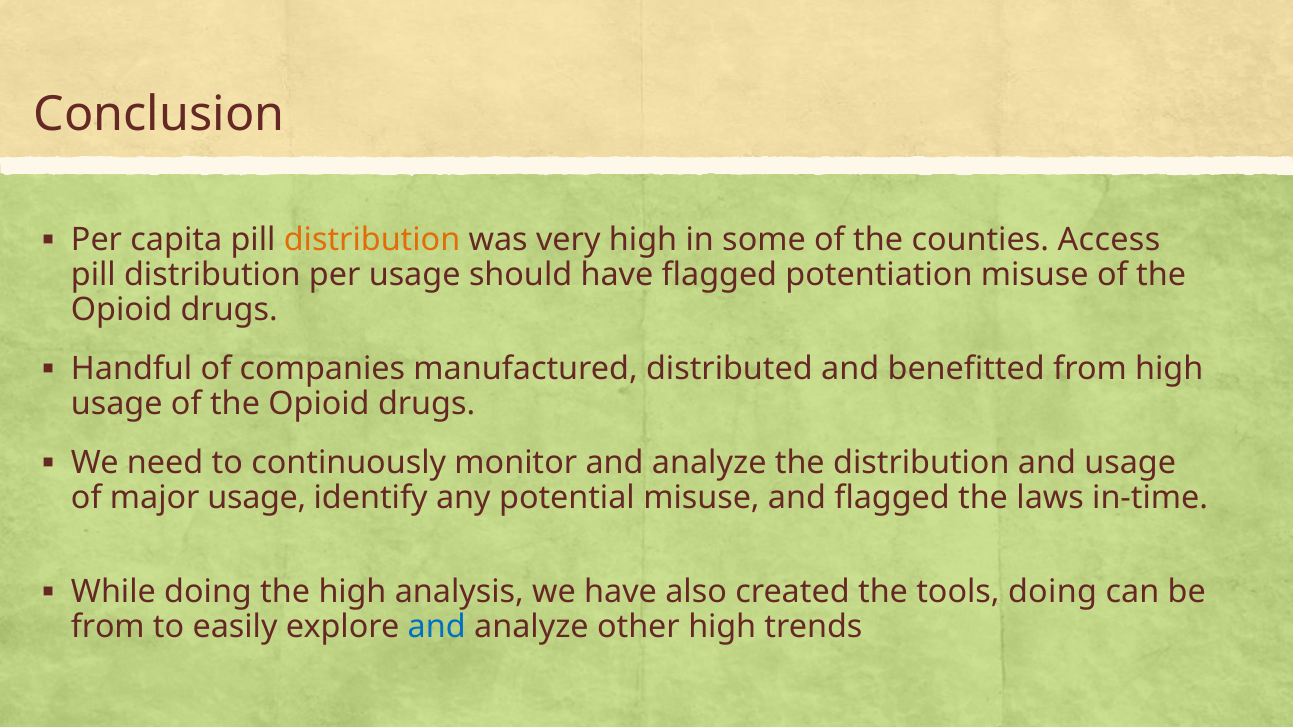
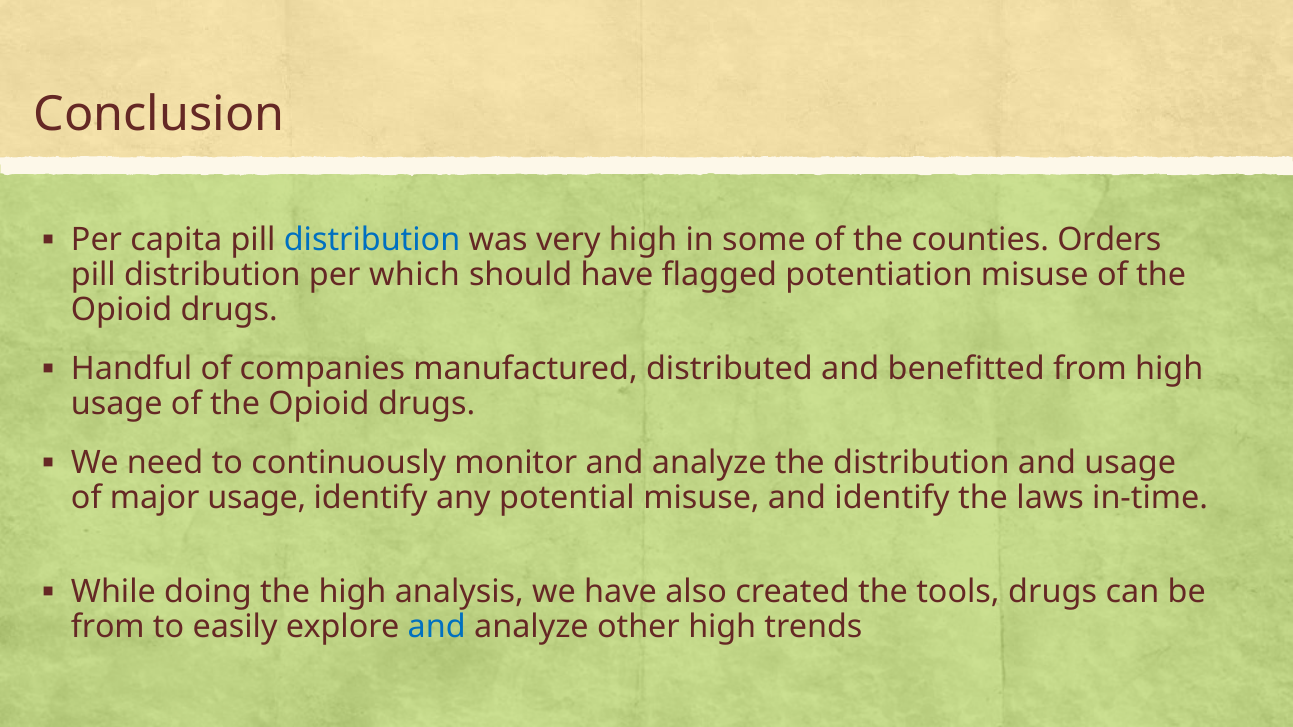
distribution at (372, 240) colour: orange -> blue
Access: Access -> Orders
per usage: usage -> which
and flagged: flagged -> identify
tools doing: doing -> drugs
